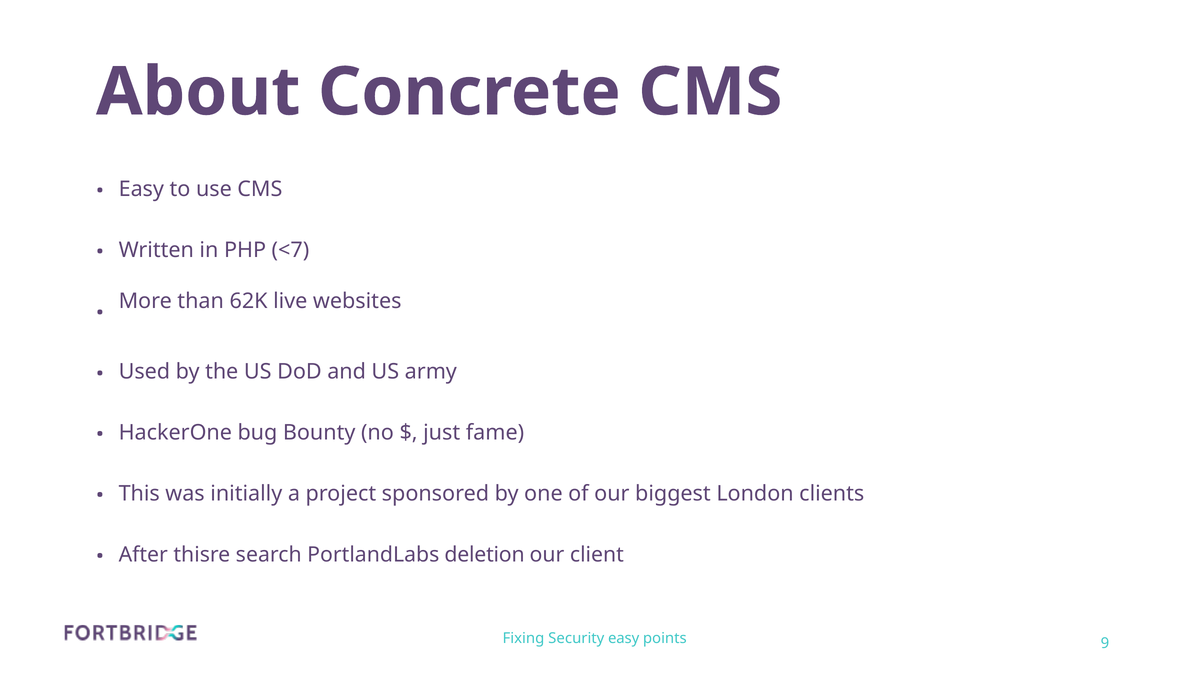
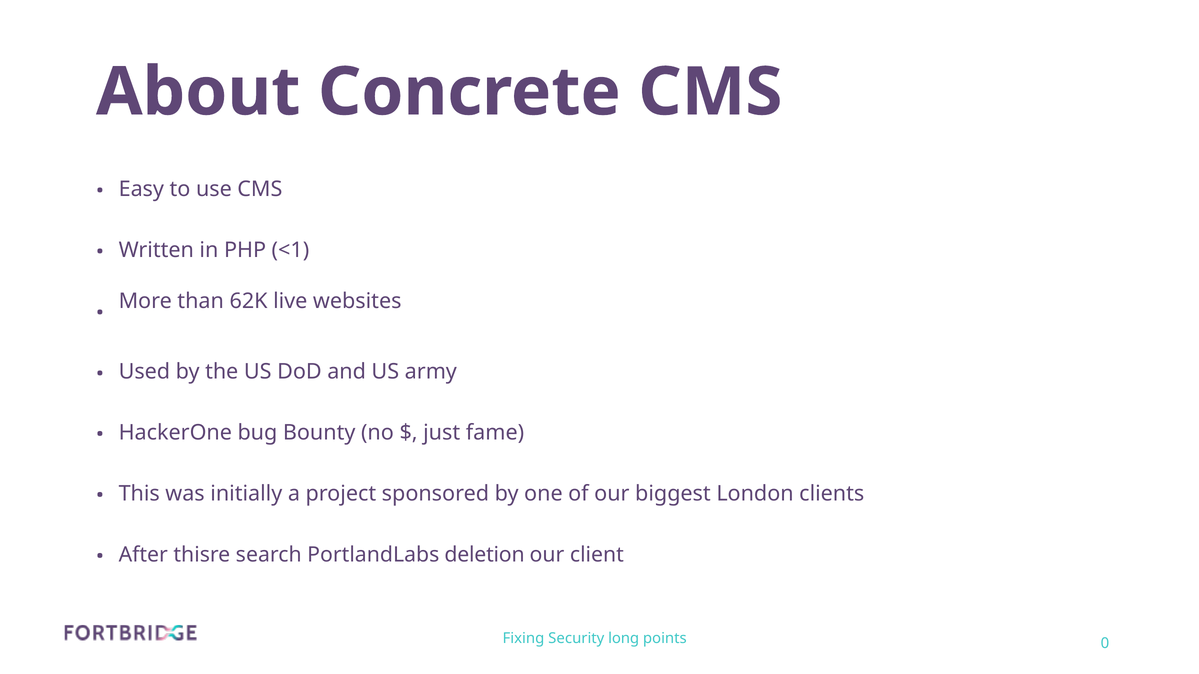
<7: <7 -> <1
Security easy: easy -> long
9: 9 -> 0
